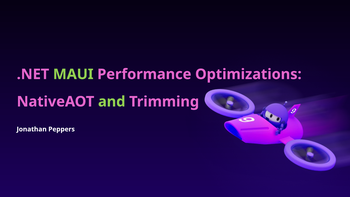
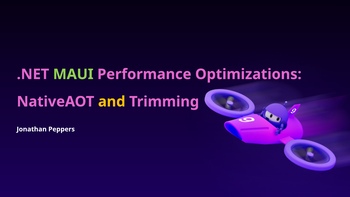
and colour: light green -> yellow
